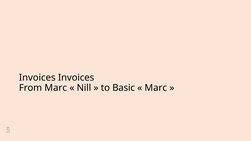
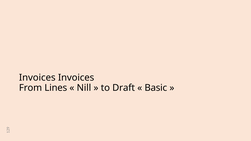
From Marc: Marc -> Lines
Basic: Basic -> Draft
Marc at (156, 88): Marc -> Basic
